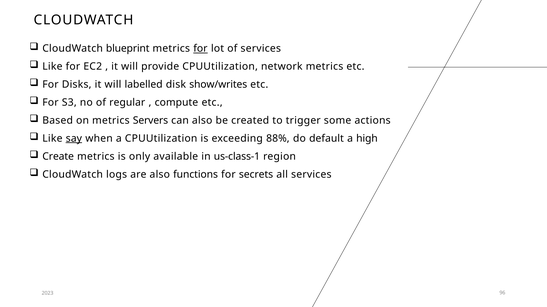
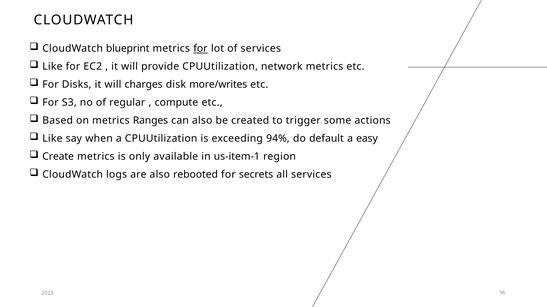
labelled: labelled -> charges
show/writes: show/writes -> more/writes
Servers: Servers -> Ranges
say underline: present -> none
88%: 88% -> 94%
high: high -> easy
us-class-1: us-class-1 -> us-item-1
functions: functions -> rebooted
